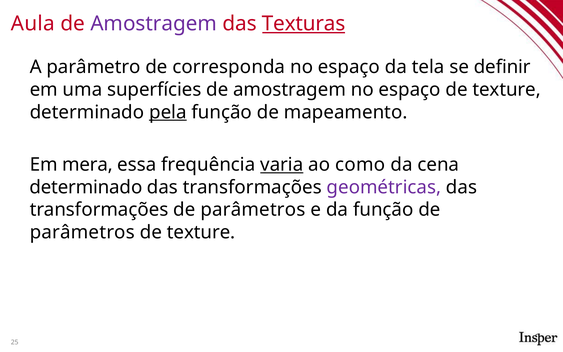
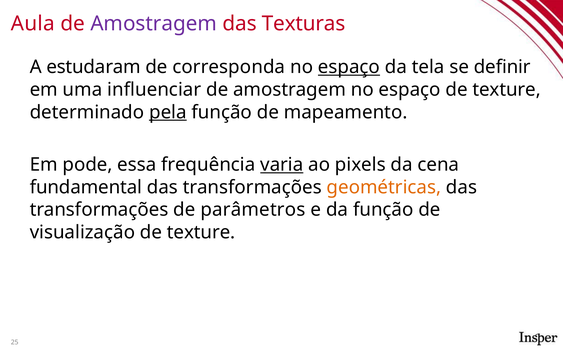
Texturas underline: present -> none
parâmetro: parâmetro -> estudaram
espaço at (349, 67) underline: none -> present
superfícies: superfícies -> influenciar
mera: mera -> pode
como: como -> pixels
determinado at (86, 187): determinado -> fundamental
geométricas colour: purple -> orange
parâmetros at (82, 232): parâmetros -> visualização
